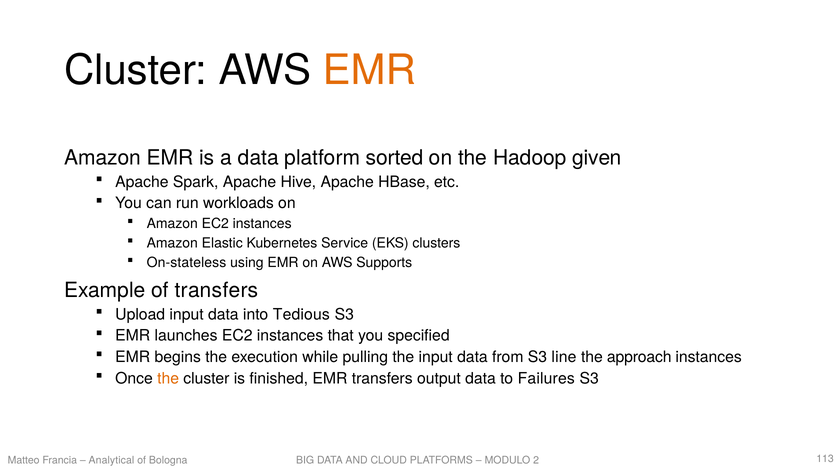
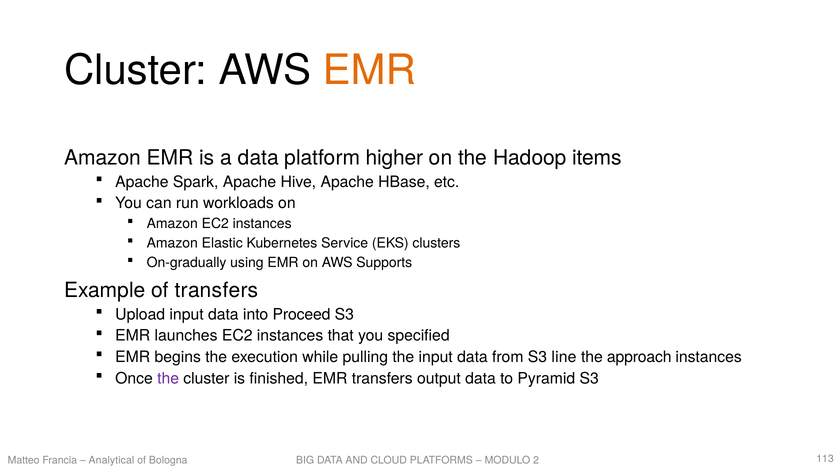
sorted: sorted -> higher
given: given -> items
On-stateless: On-stateless -> On-gradually
Tedious: Tedious -> Proceed
the at (168, 379) colour: orange -> purple
Failures: Failures -> Pyramid
